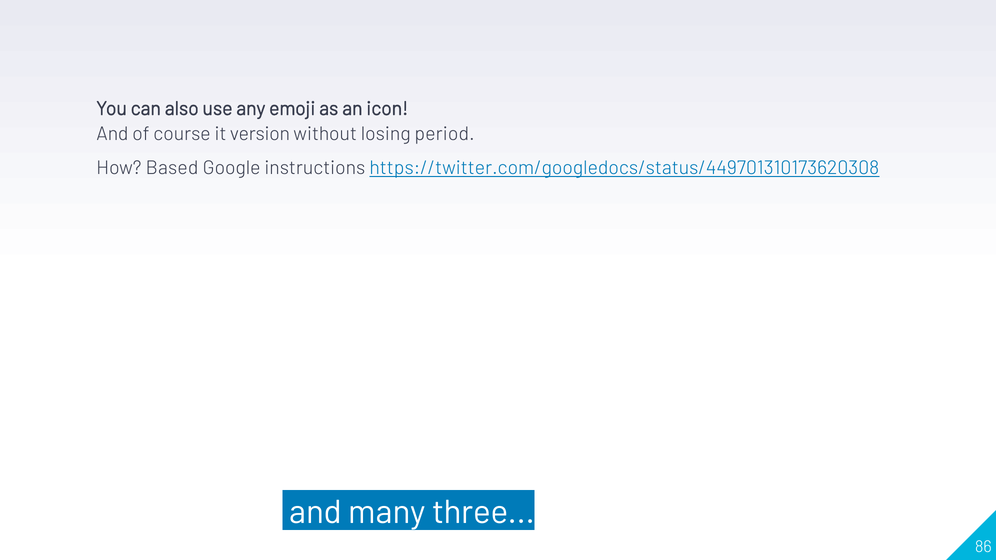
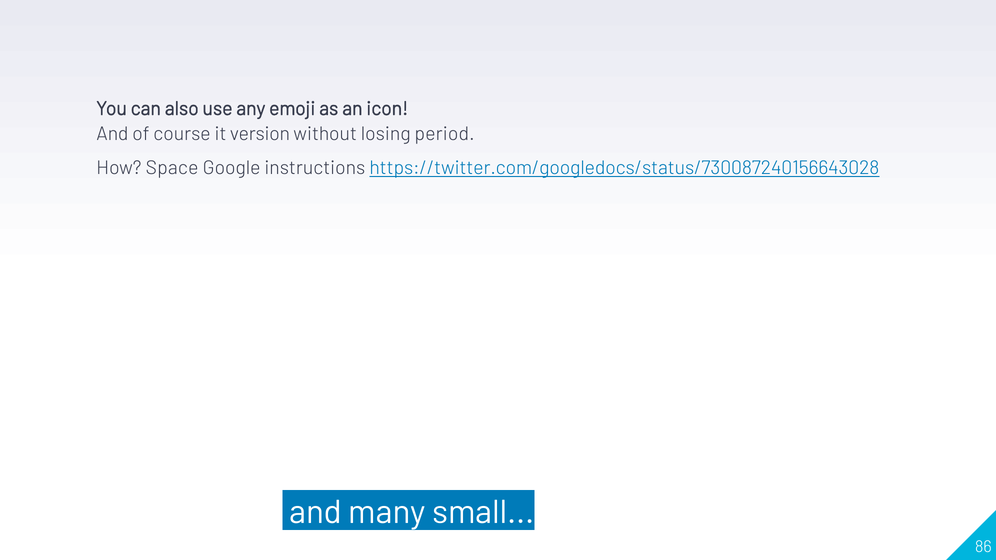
Based: Based -> Space
https://twitter.com/googledocs/status/449701310173620308: https://twitter.com/googledocs/status/449701310173620308 -> https://twitter.com/googledocs/status/730087240156643028
three: three -> small
